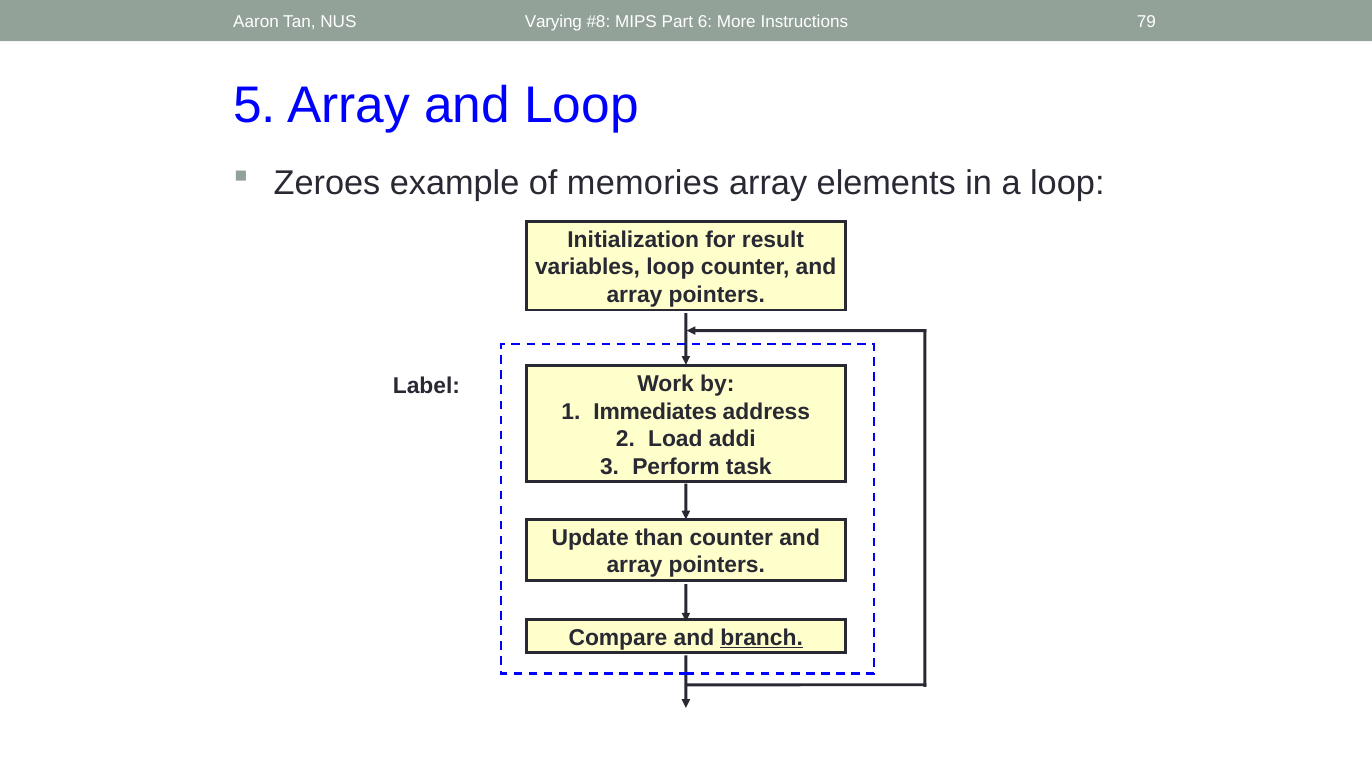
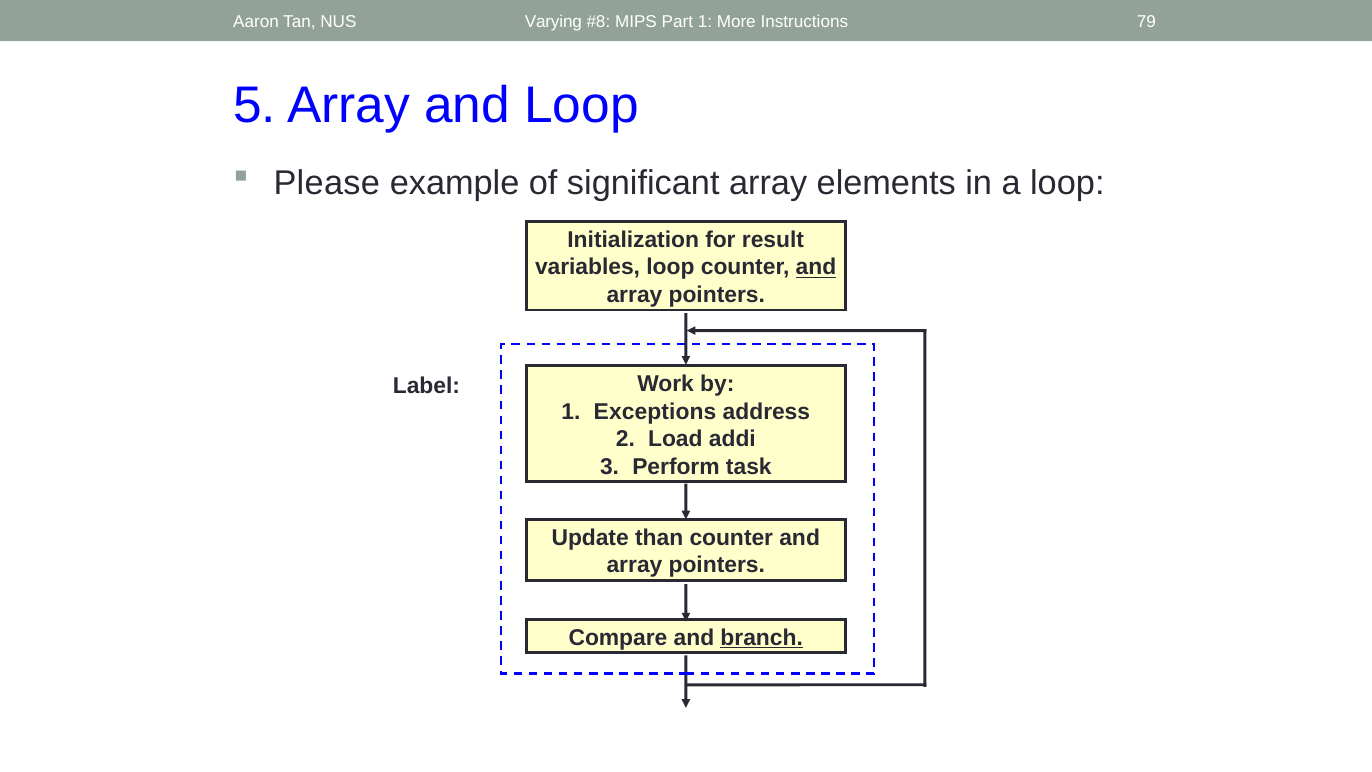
Part 6: 6 -> 1
Zeroes: Zeroes -> Please
memories: memories -> significant
and at (816, 267) underline: none -> present
Immediates: Immediates -> Exceptions
